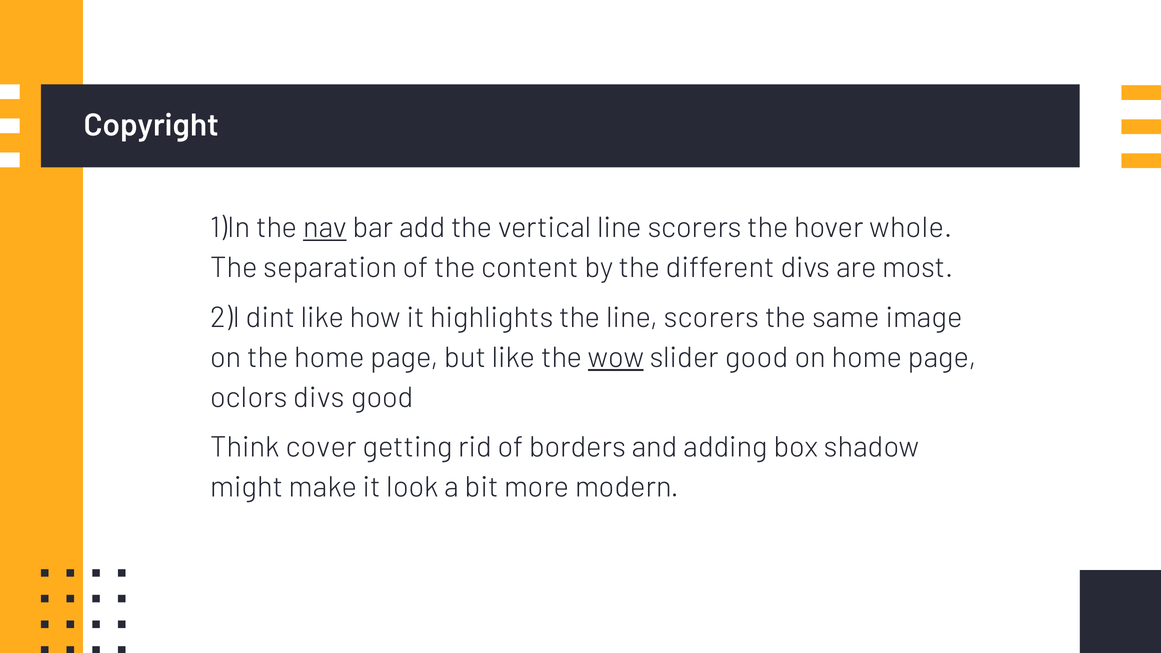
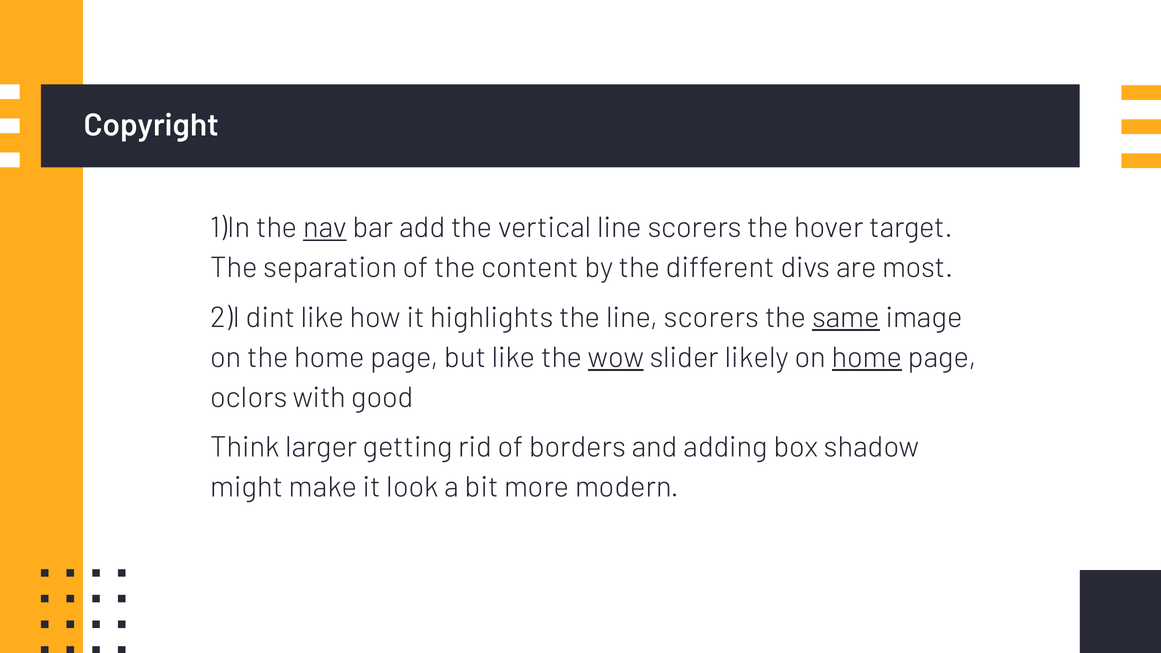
whole: whole -> target
same underline: none -> present
slider good: good -> likely
home at (867, 358) underline: none -> present
oclors divs: divs -> with
cover: cover -> larger
